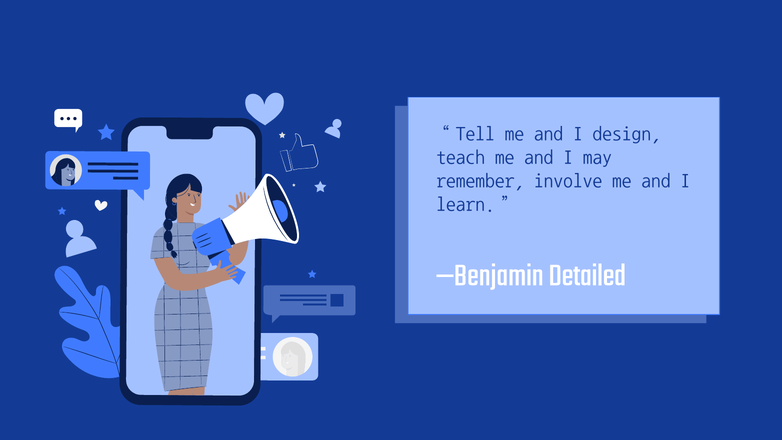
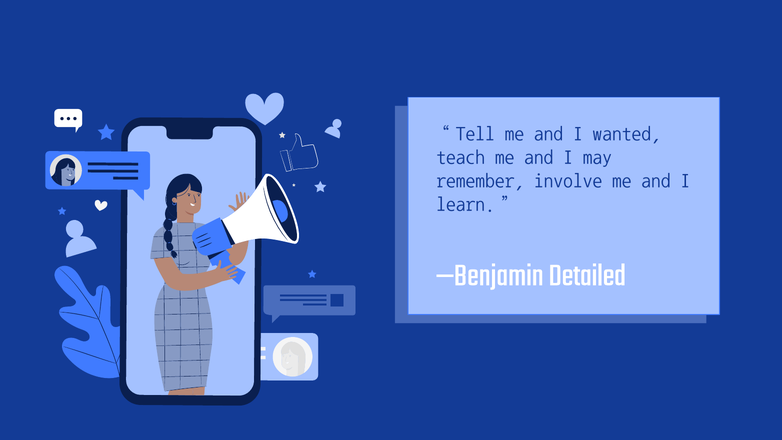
design: design -> wanted
